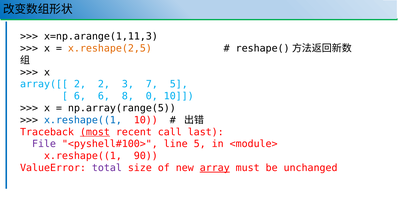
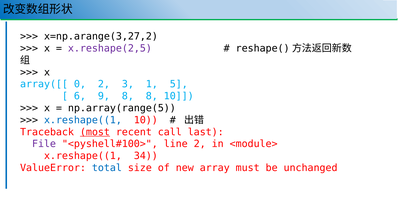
x=np.arange(1,11,3: x=np.arange(1,11,3 -> x=np.arange(3,27,2
x.reshape(2,5 colour: orange -> purple
array([[ 2: 2 -> 0
7: 7 -> 1
6 6: 6 -> 9
8 0: 0 -> 8
line 5: 5 -> 2
90: 90 -> 34
total colour: purple -> blue
array underline: present -> none
